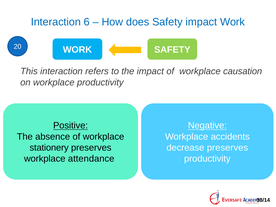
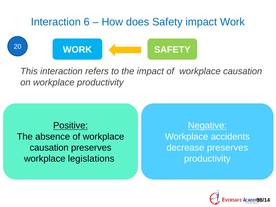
stationery at (49, 148): stationery -> causation
attendance: attendance -> legislations
